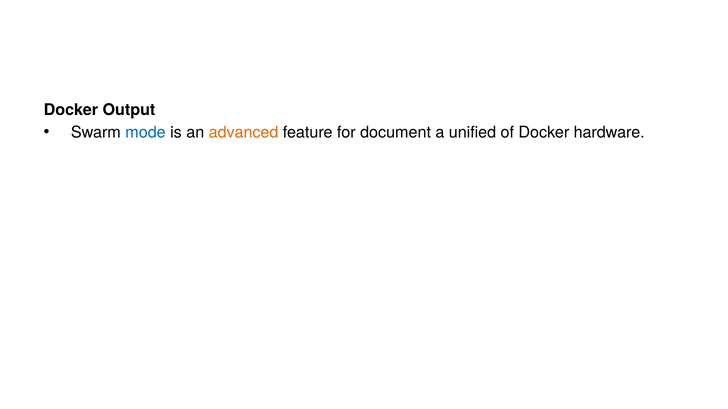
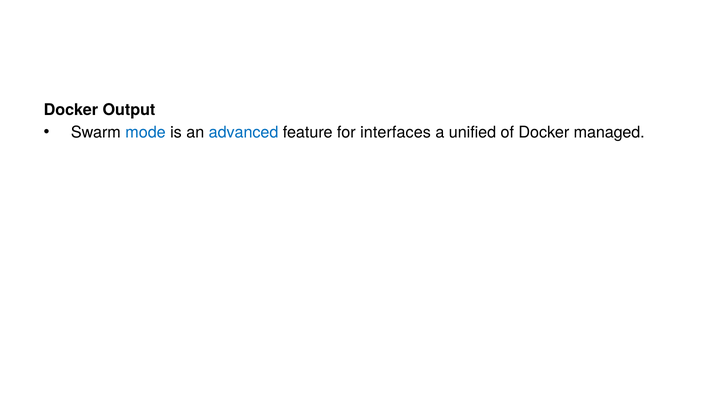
advanced colour: orange -> blue
document: document -> interfaces
hardware: hardware -> managed
